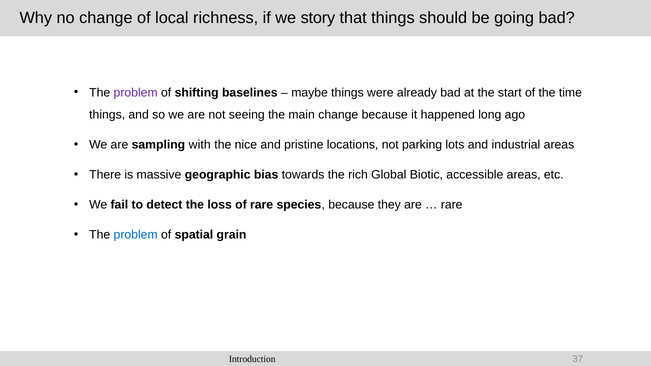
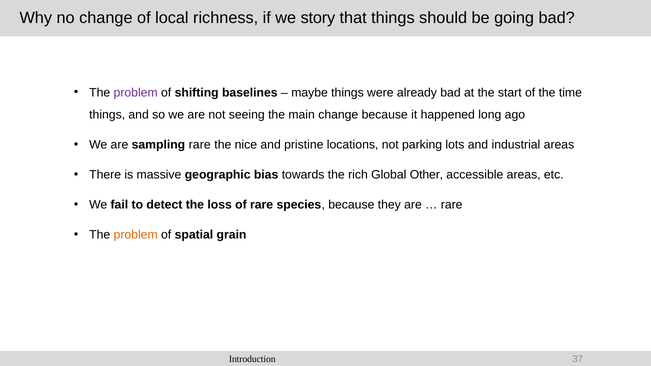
sampling with: with -> rare
Biotic: Biotic -> Other
problem at (136, 235) colour: blue -> orange
